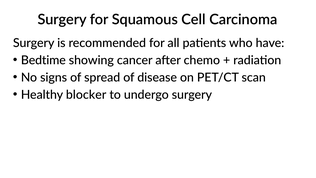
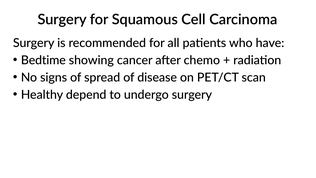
blocker: blocker -> depend
